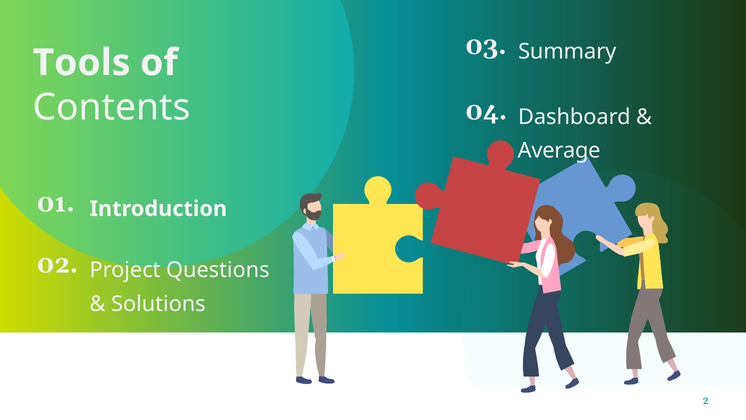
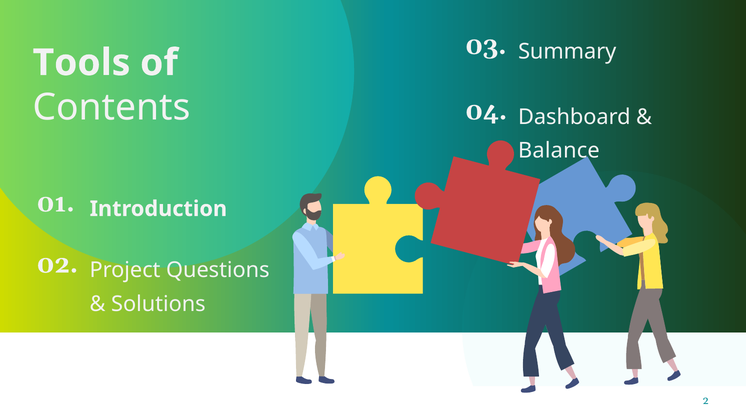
Average: Average -> Balance
